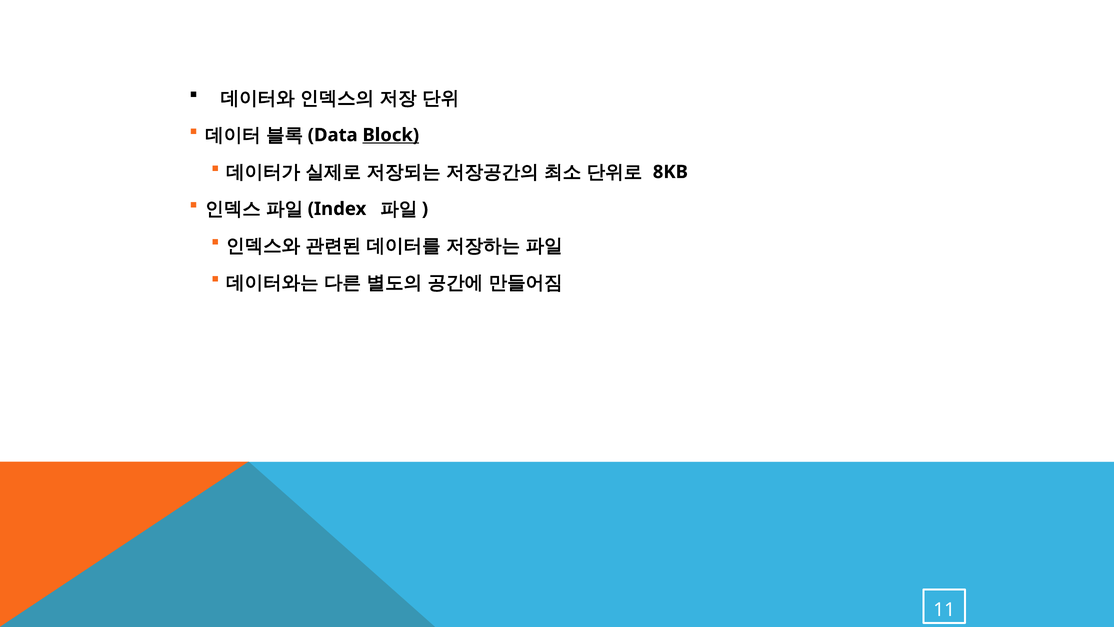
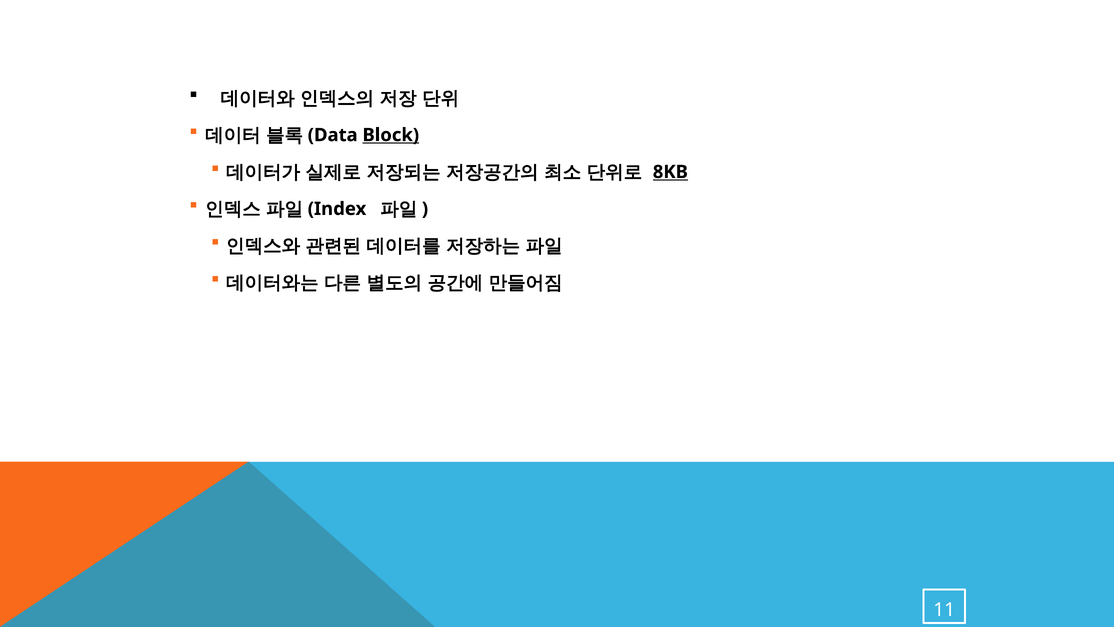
8KB underline: none -> present
